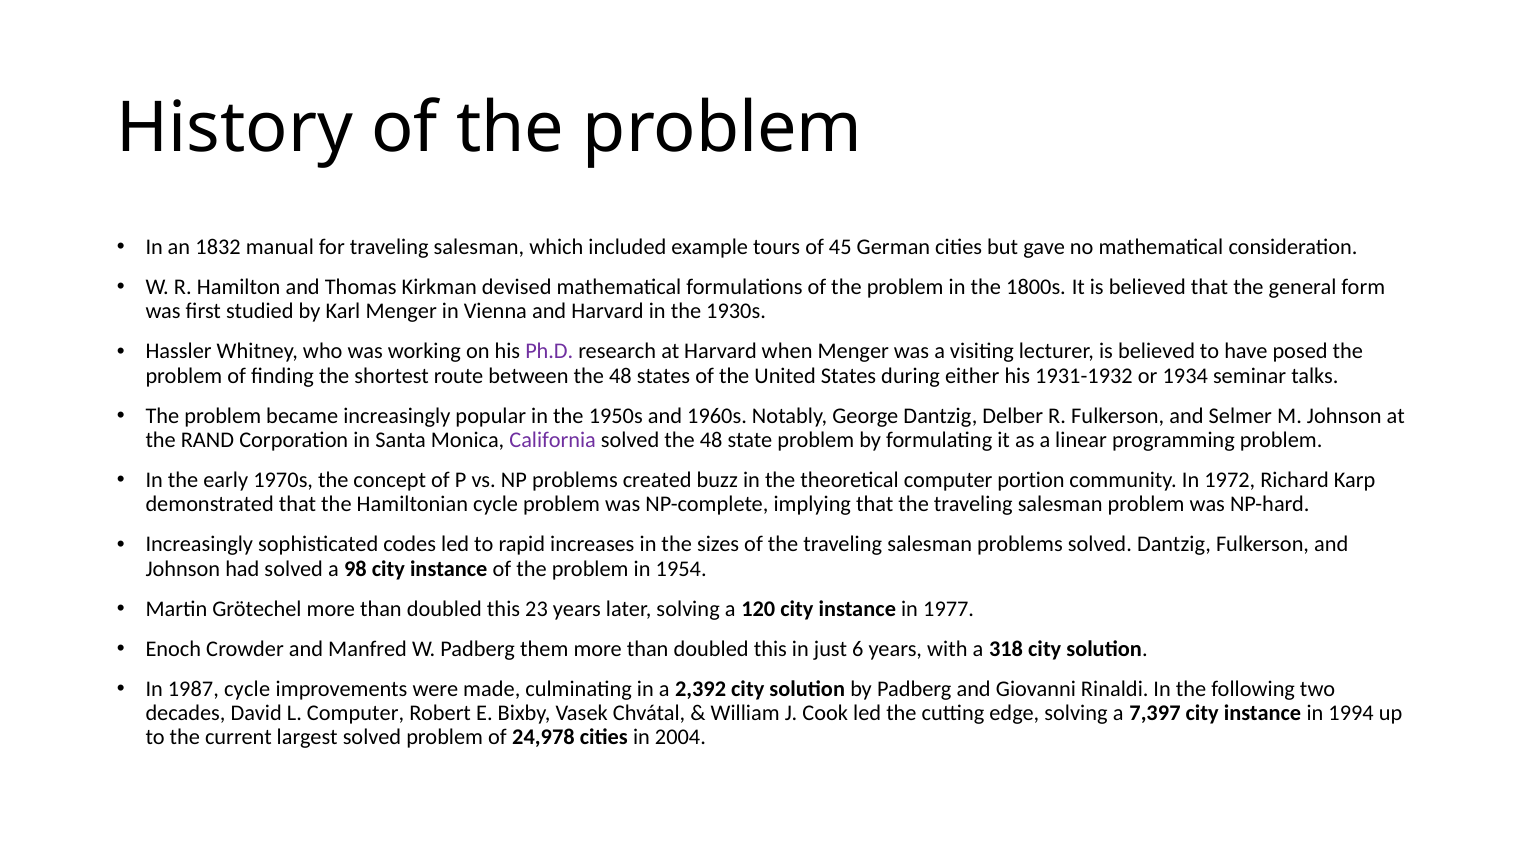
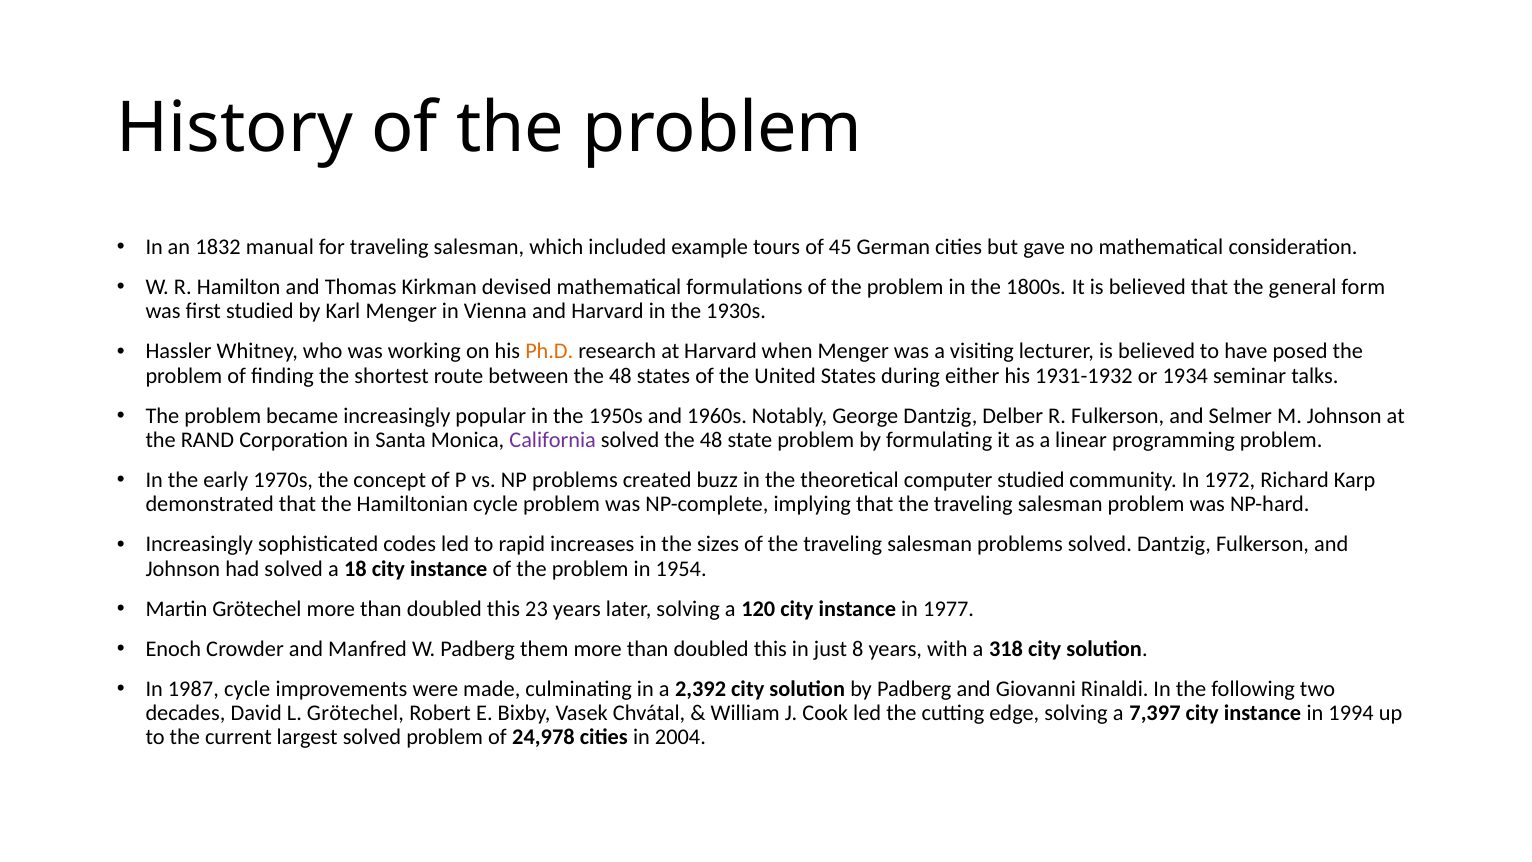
Ph.D colour: purple -> orange
computer portion: portion -> studied
98: 98 -> 18
6: 6 -> 8
L Computer: Computer -> Grötechel
